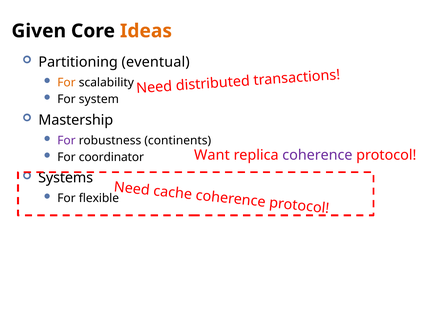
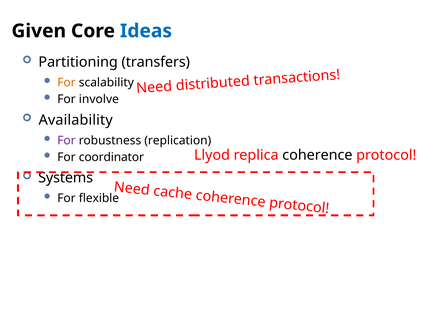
Ideas colour: orange -> blue
eventual: eventual -> transfers
system: system -> involve
Mastership: Mastership -> Availability
continents: continents -> replication
Want: Want -> Llyod
coherence at (317, 155) colour: purple -> black
